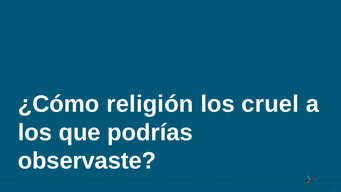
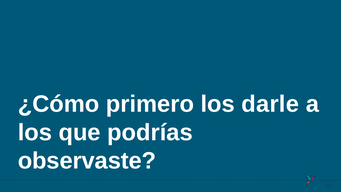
religión: religión -> primero
cruel: cruel -> darle
